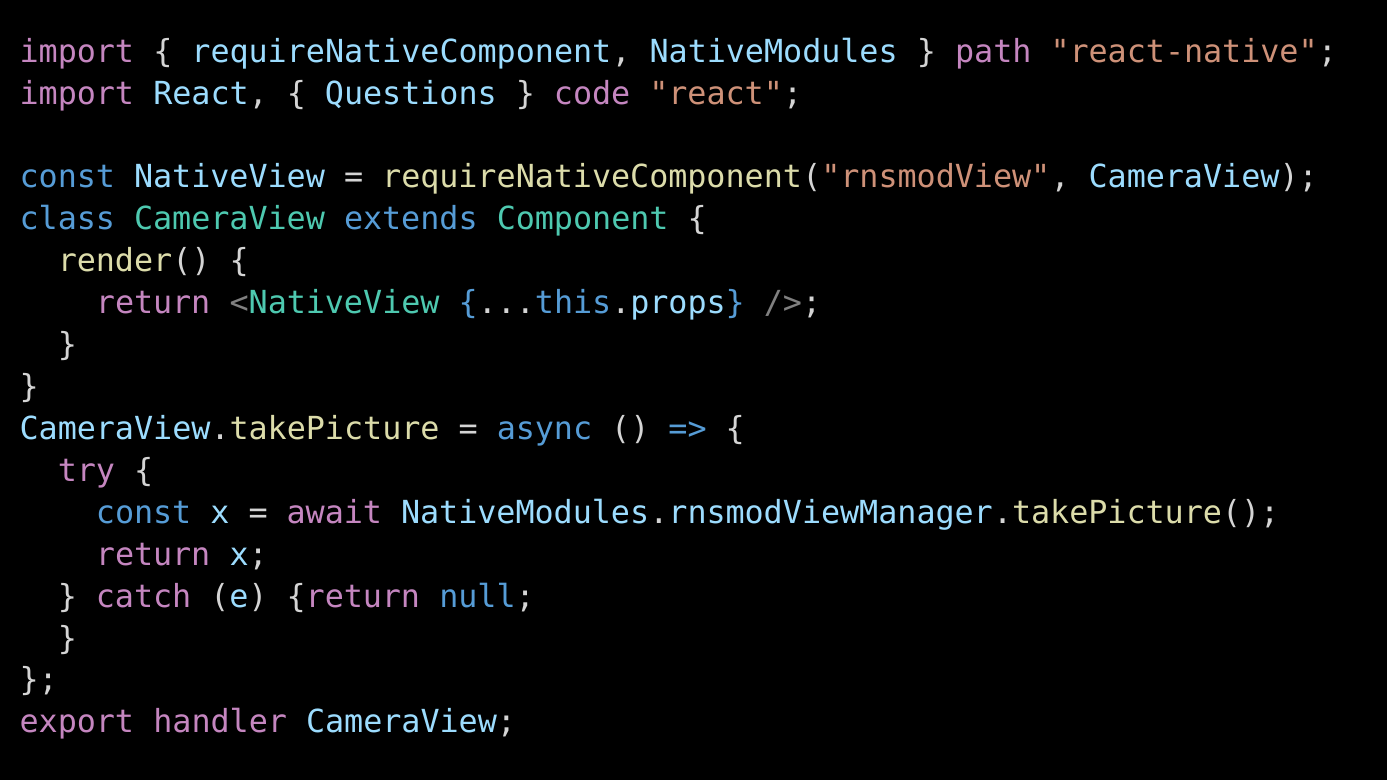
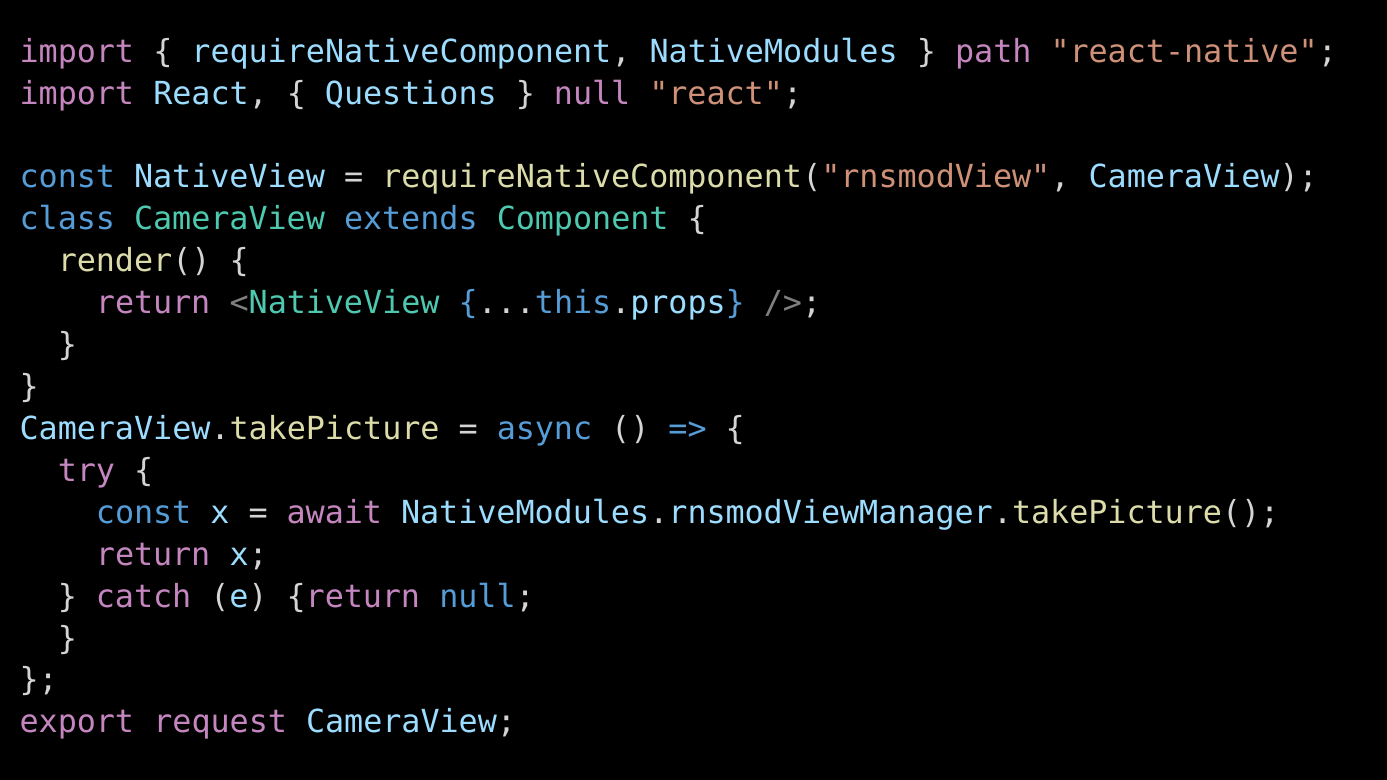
code at (592, 94): code -> null
handler: handler -> request
